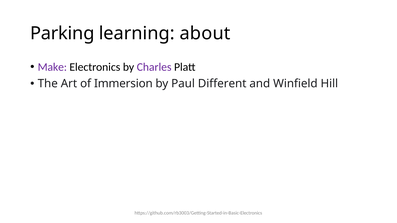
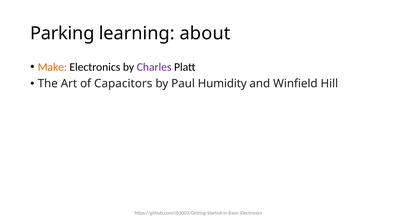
Make colour: purple -> orange
Immersion: Immersion -> Capacitors
Different: Different -> Humidity
